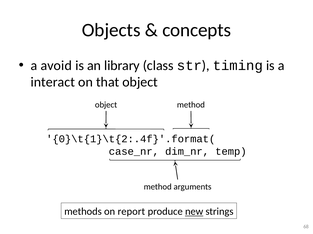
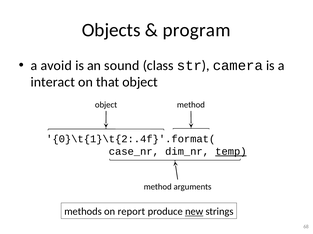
concepts: concepts -> program
library: library -> sound
timing: timing -> camera
temp underline: none -> present
